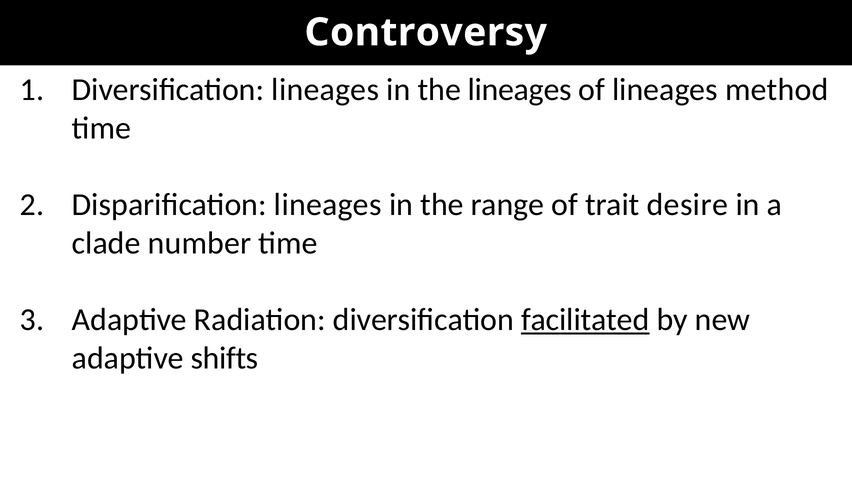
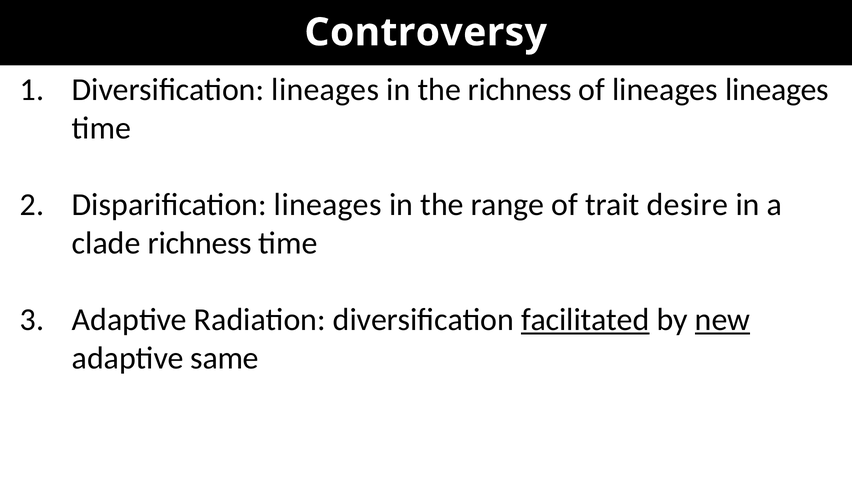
the lineages: lineages -> richness
lineages method: method -> lineages
clade number: number -> richness
new underline: none -> present
shifts: shifts -> same
